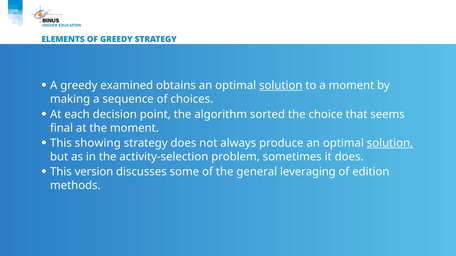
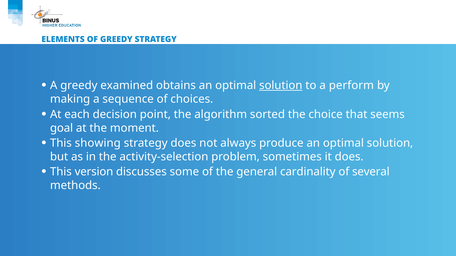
a moment: moment -> perform
final: final -> goal
solution at (390, 143) underline: present -> none
leveraging: leveraging -> cardinality
edition: edition -> several
